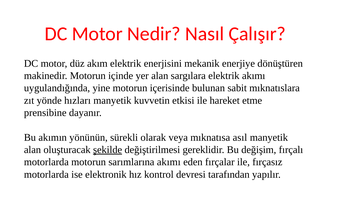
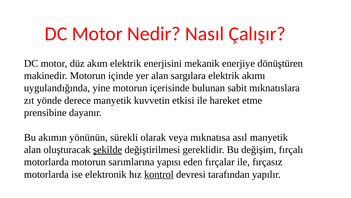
hızları: hızları -> derece
sarımlarına akımı: akımı -> yapısı
kontrol underline: none -> present
